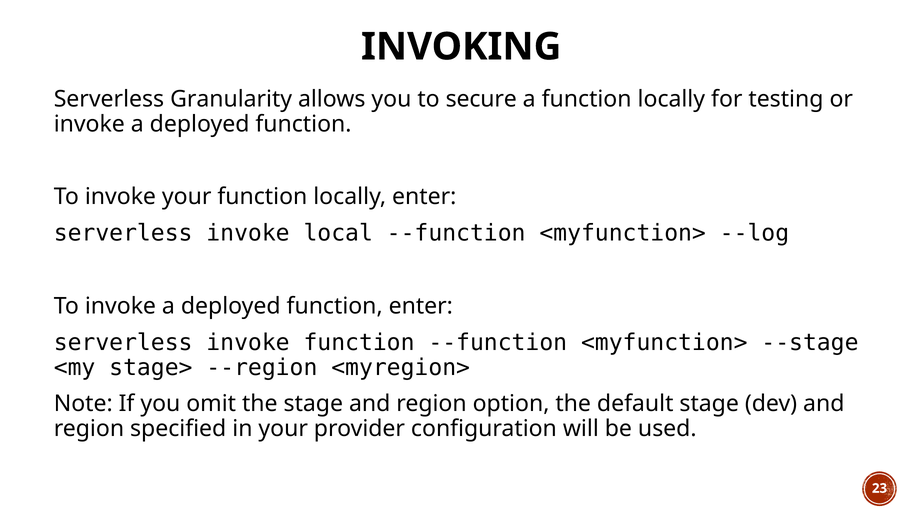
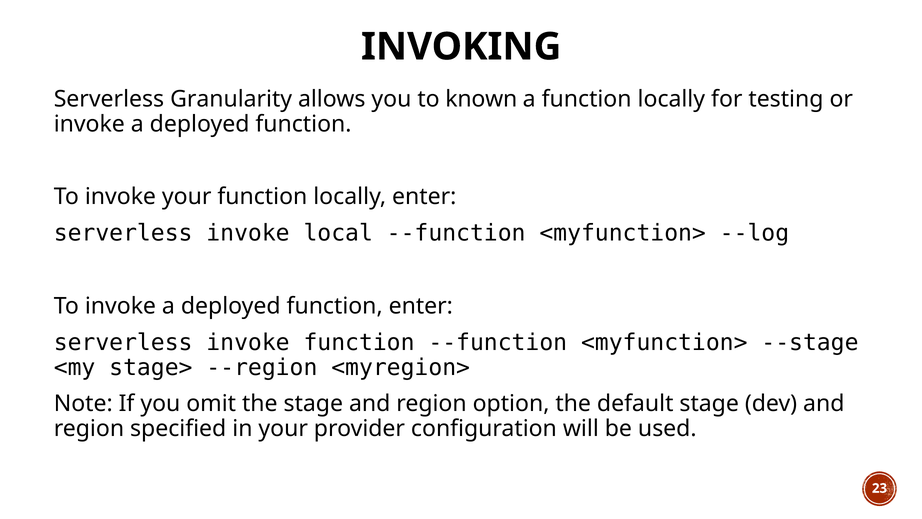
secure: secure -> known
